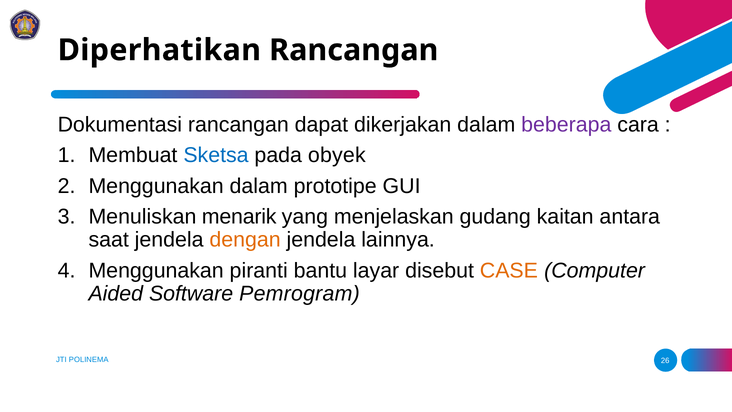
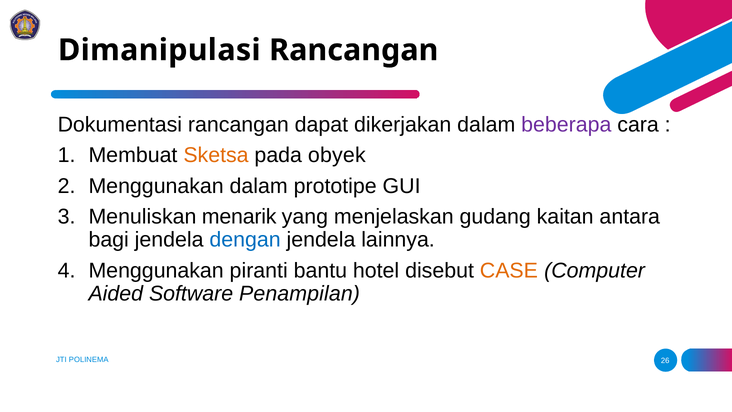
Diperhatikan: Diperhatikan -> Dimanipulasi
Sketsa colour: blue -> orange
saat: saat -> bagi
dengan colour: orange -> blue
layar: layar -> hotel
Pemrogram: Pemrogram -> Penampilan
